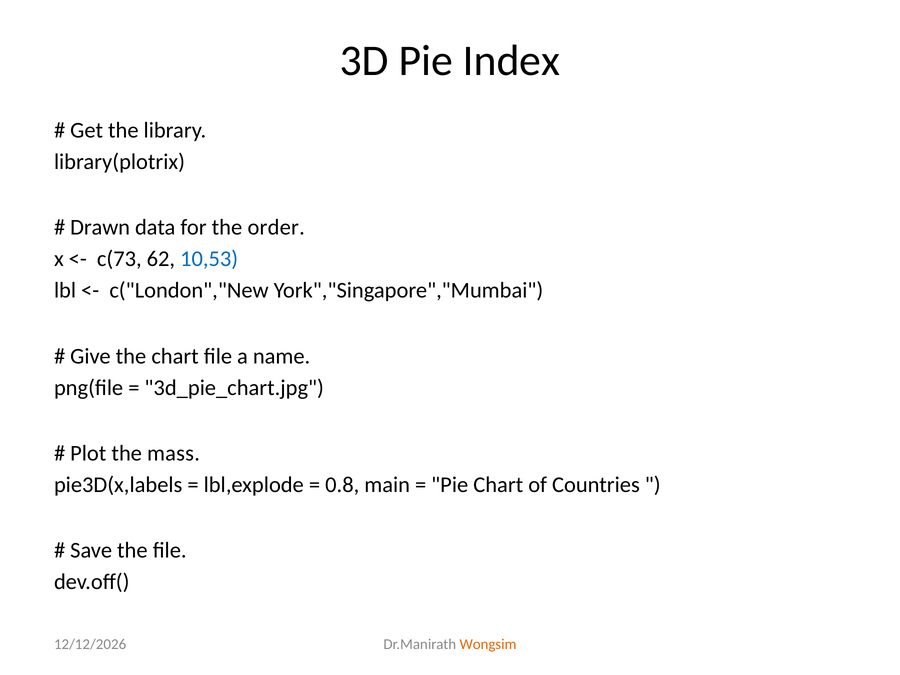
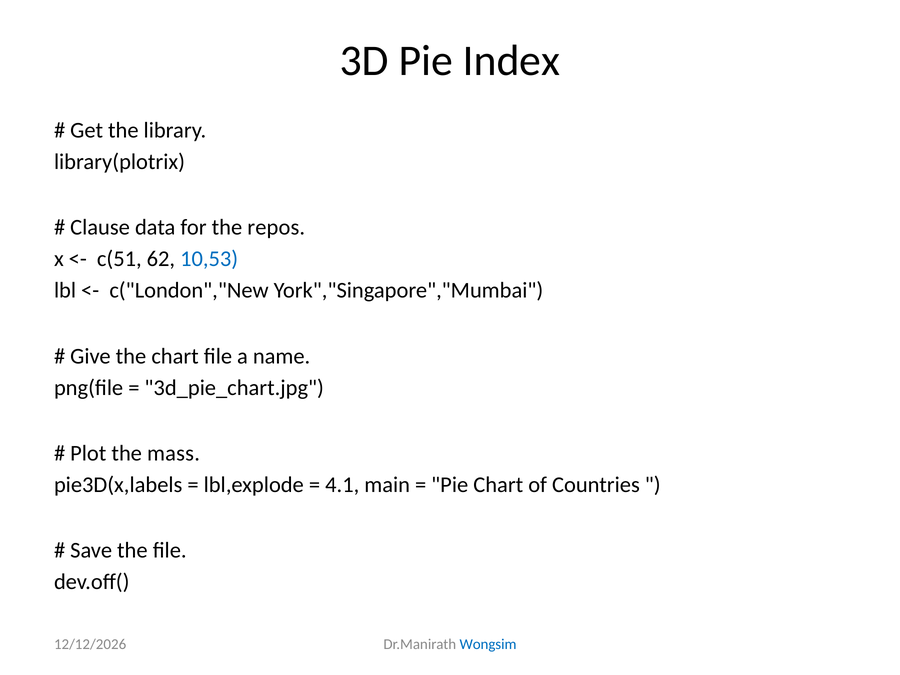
Drawn: Drawn -> Clause
order: order -> repos
c(73: c(73 -> c(51
0.8: 0.8 -> 4.1
Wongsim colour: orange -> blue
